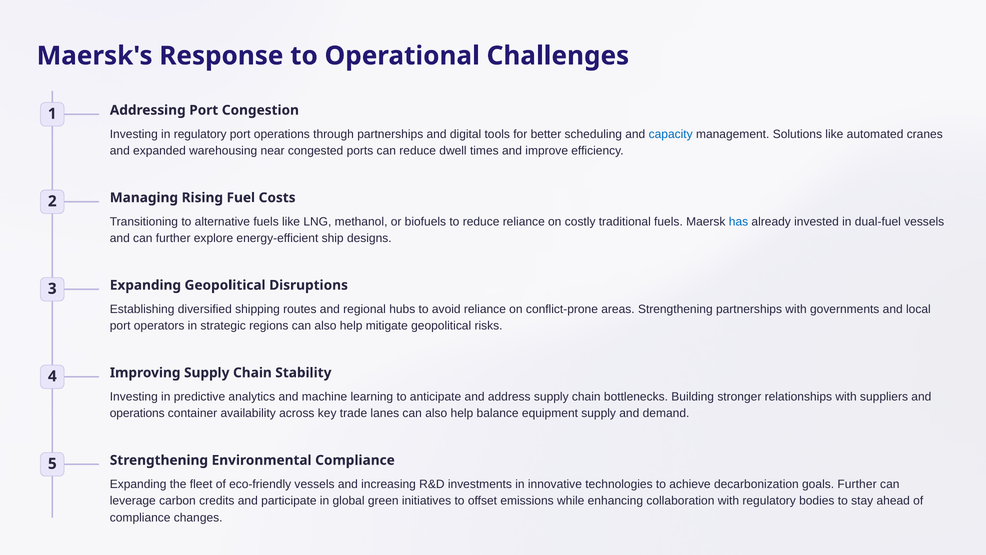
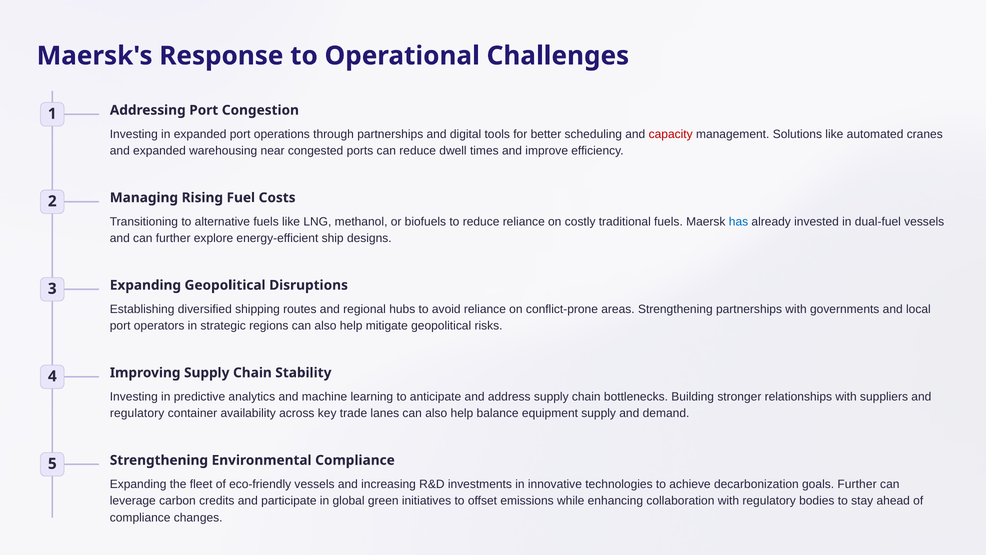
in regulatory: regulatory -> expanded
capacity colour: blue -> red
operations at (137, 413): operations -> regulatory
